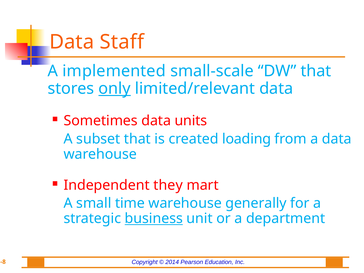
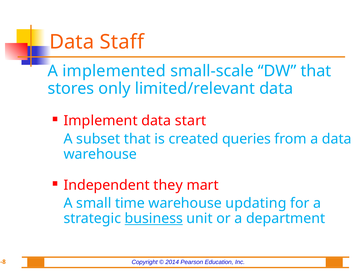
only underline: present -> none
Sometimes: Sometimes -> Implement
units: units -> start
loading: loading -> queries
generally: generally -> updating
